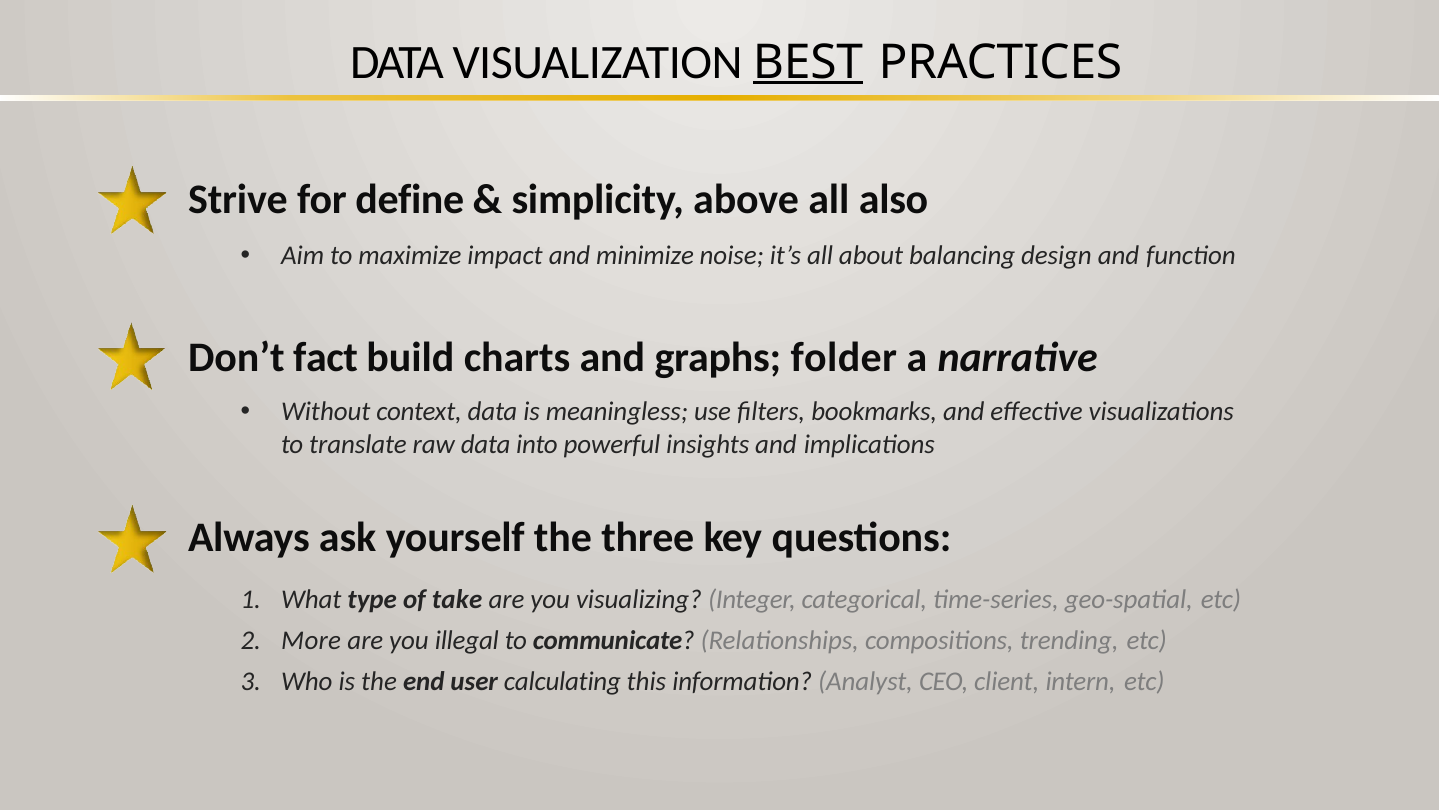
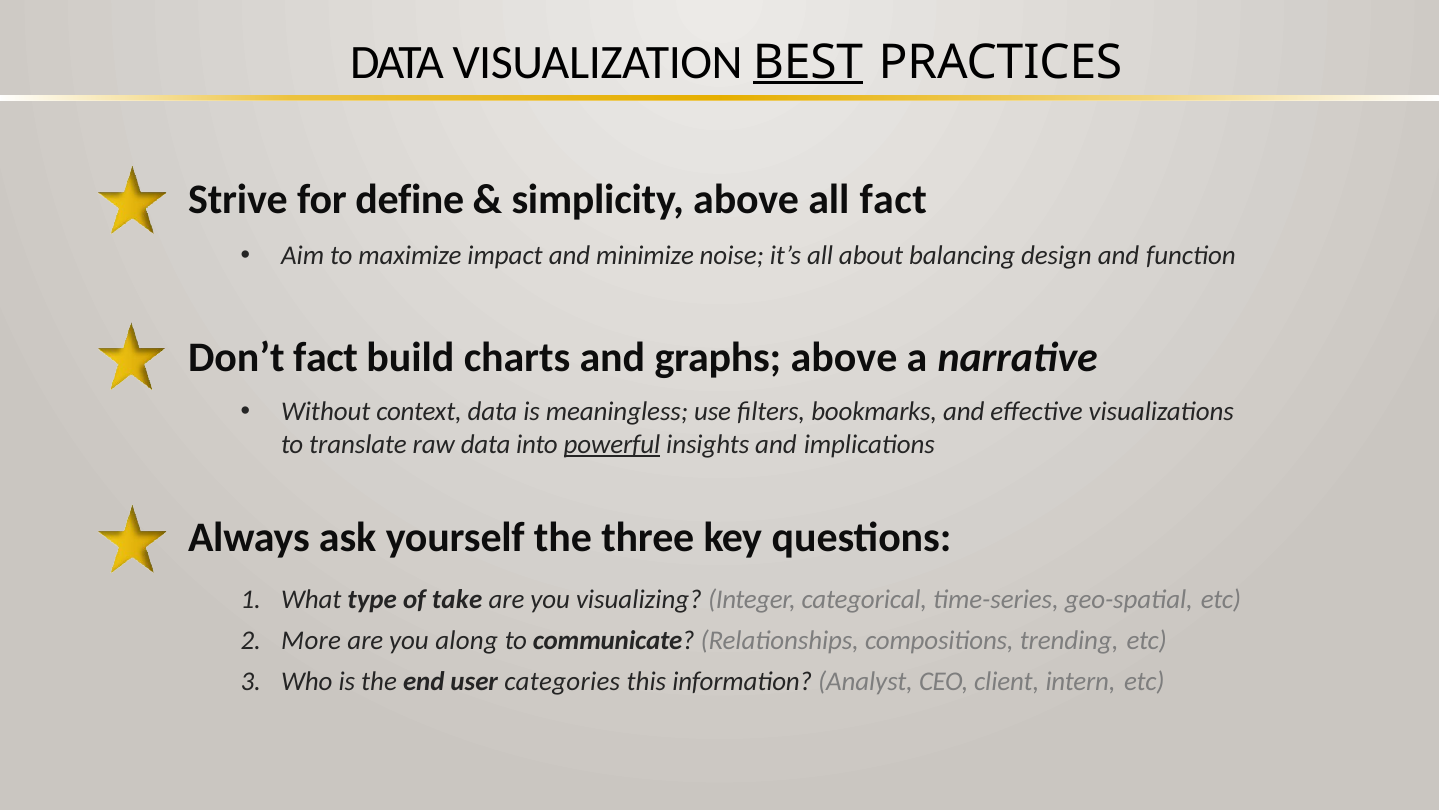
all also: also -> fact
graphs folder: folder -> above
powerful underline: none -> present
illegal: illegal -> along
calculating: calculating -> categories
